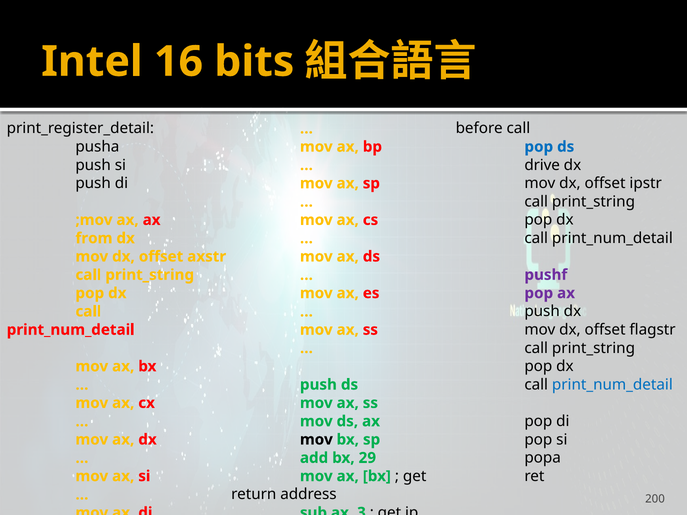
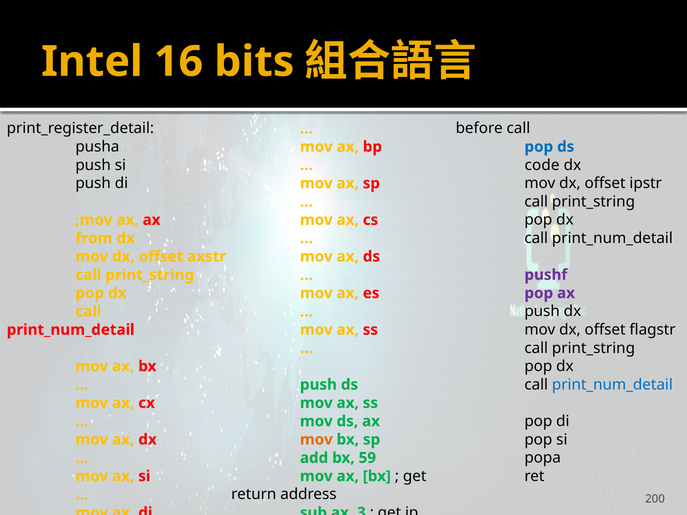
drive: drive -> code
mov at (316, 440) colour: black -> orange
29: 29 -> 59
